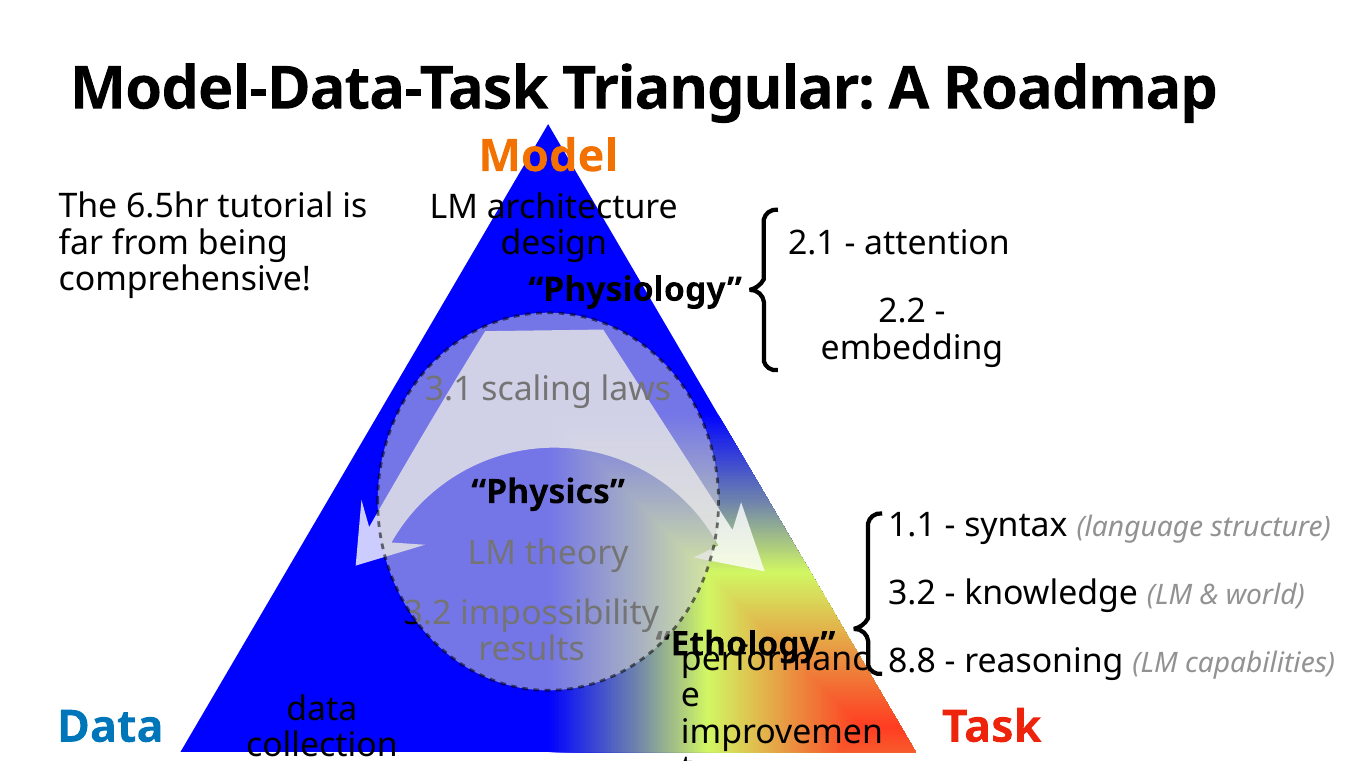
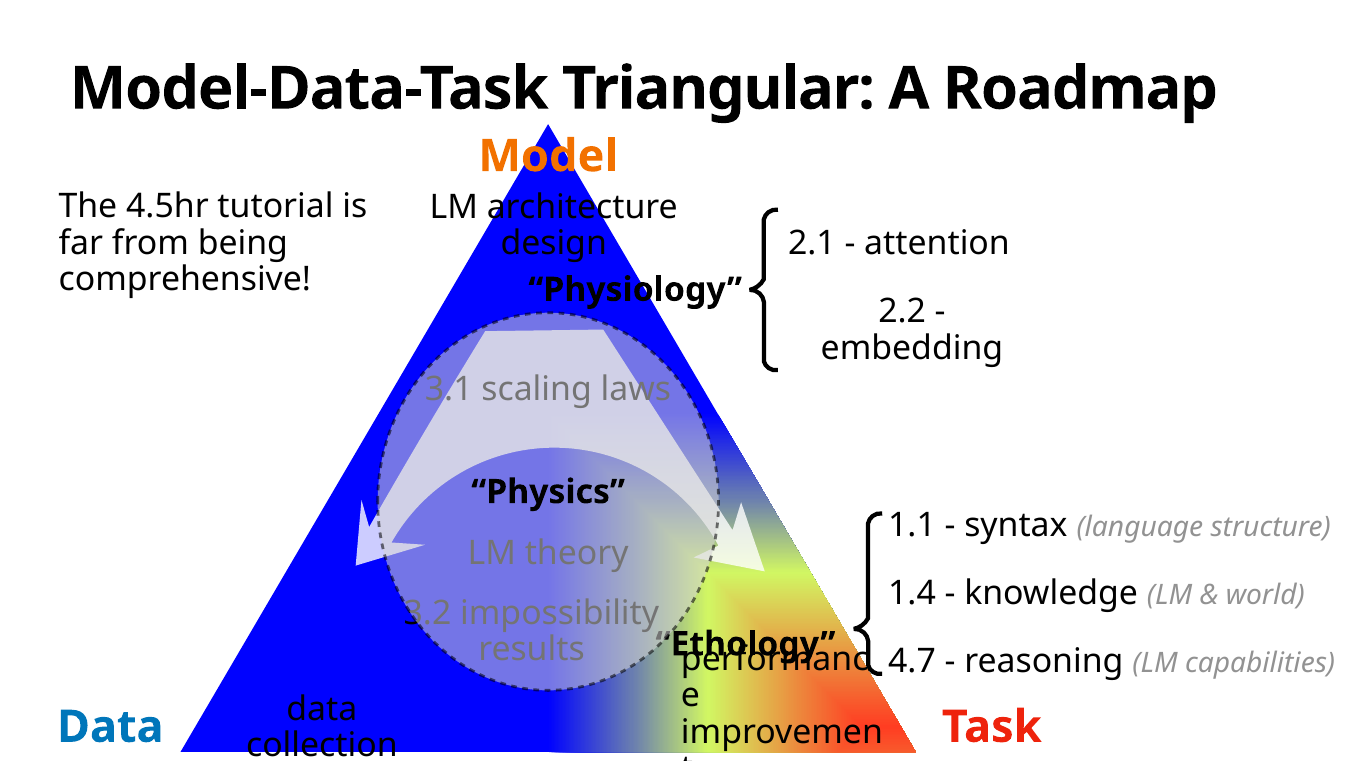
6.5hr: 6.5hr -> 4.5hr
3.2 at (912, 594): 3.2 -> 1.4
8.8: 8.8 -> 4.7
